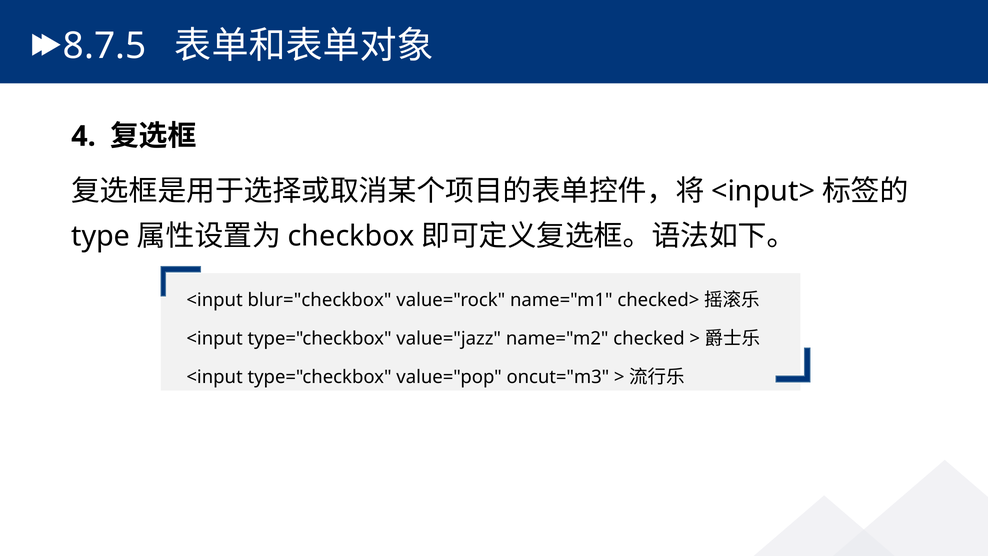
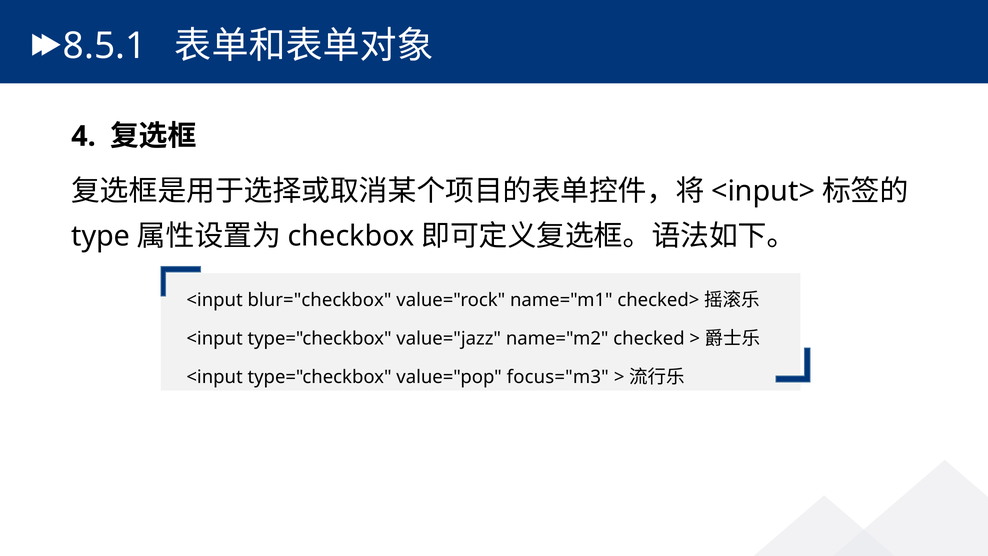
8.7.5: 8.7.5 -> 8.5.1
oncut="m3: oncut="m3 -> focus="m3
